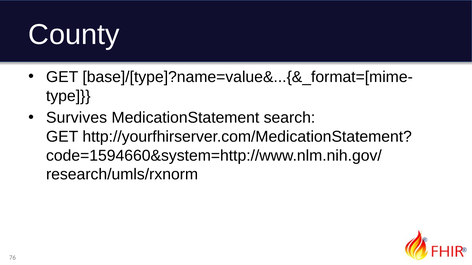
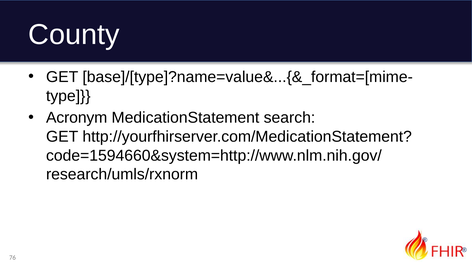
Survives: Survives -> Acronym
